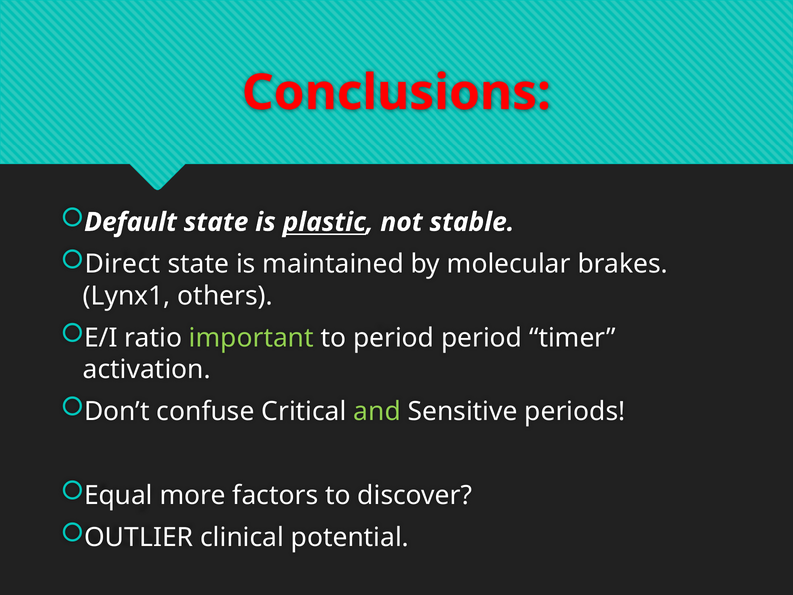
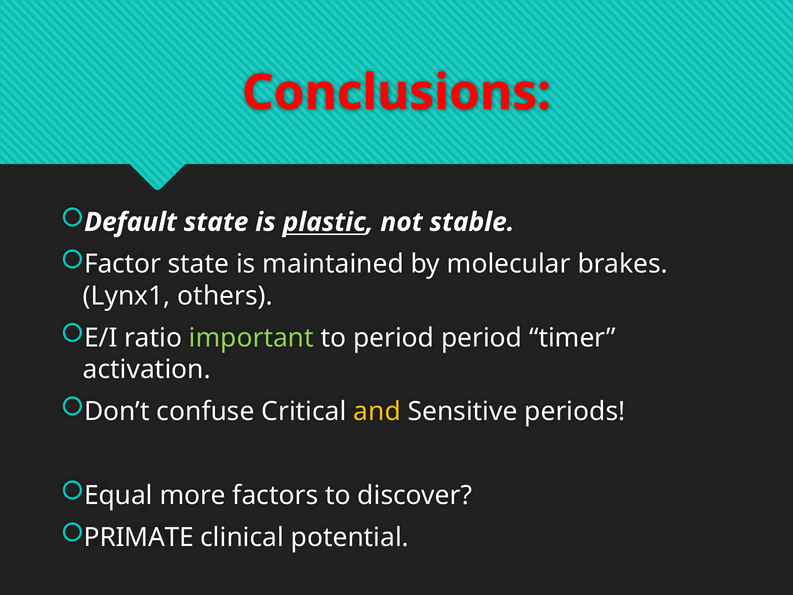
Direct: Direct -> Factor
and colour: light green -> yellow
OUTLIER: OUTLIER -> PRIMATE
